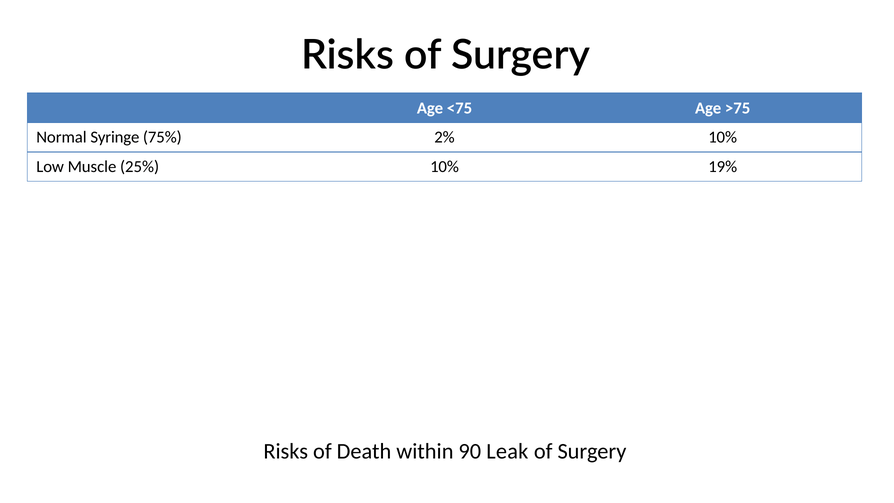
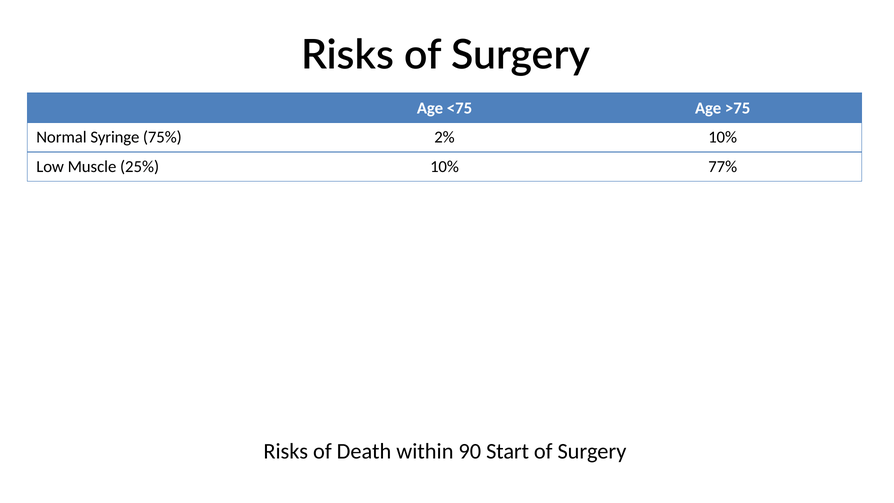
19%: 19% -> 77%
Leak: Leak -> Start
